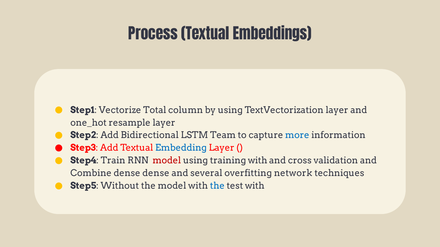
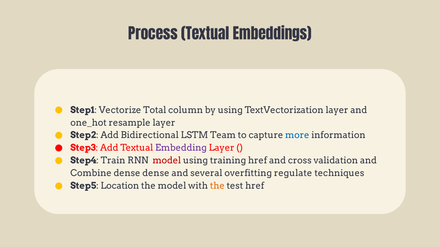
Embedding colour: blue -> purple
training with: with -> href
network: network -> regulate
Without: Without -> Location
the at (217, 186) colour: blue -> orange
test with: with -> href
